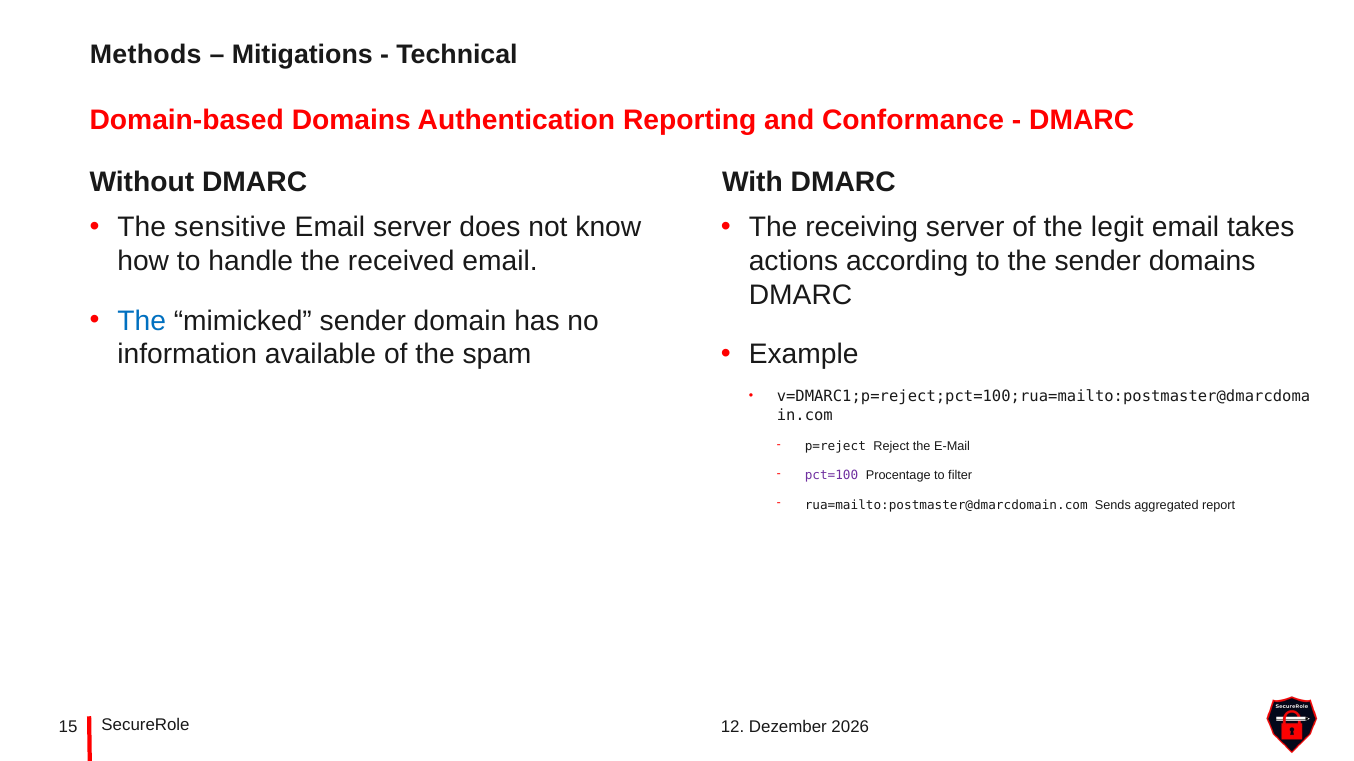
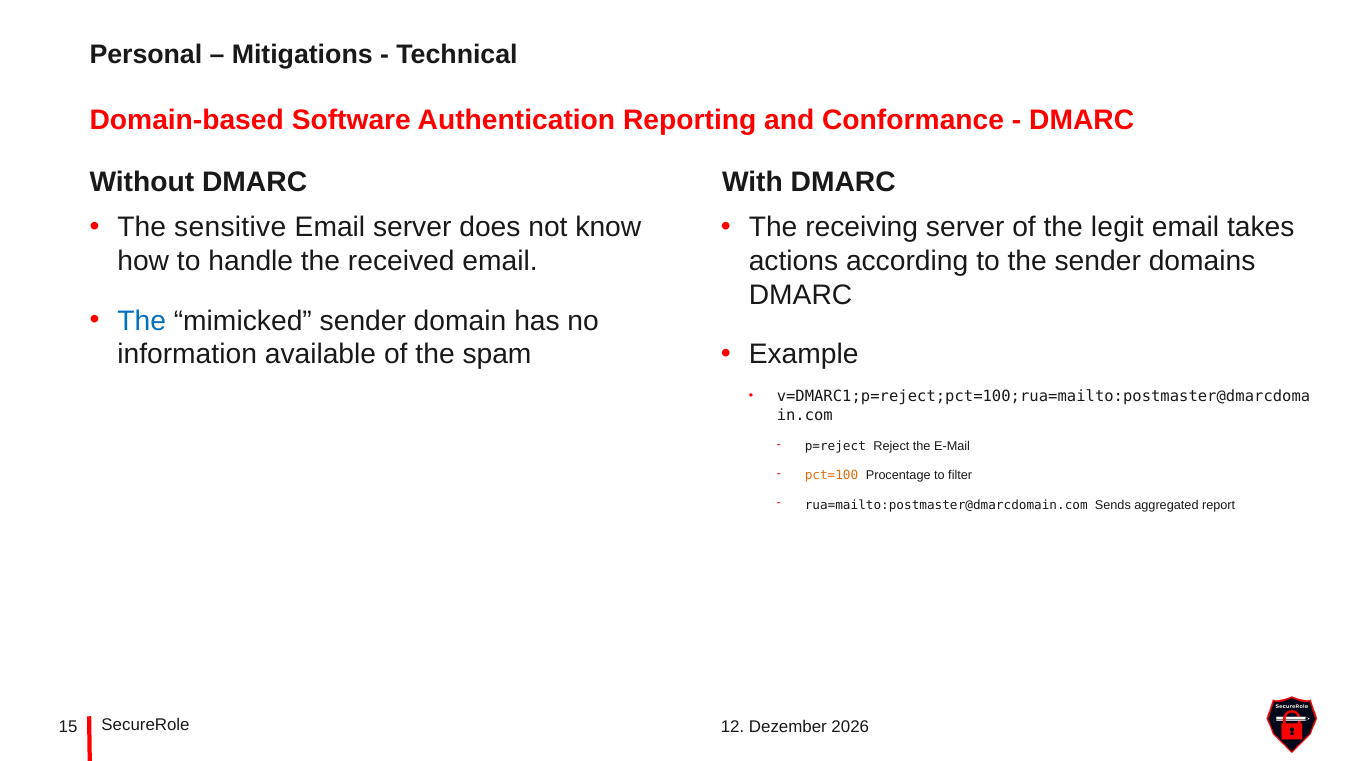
Methods: Methods -> Personal
Domain-based Domains: Domains -> Software
pct=100 colour: purple -> orange
